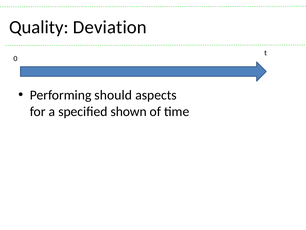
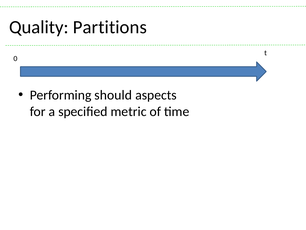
Deviation: Deviation -> Partitions
shown: shown -> metric
